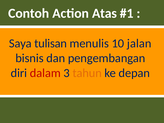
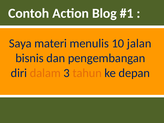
Atas: Atas -> Blog
tulisan: tulisan -> materi
dalam colour: red -> orange
